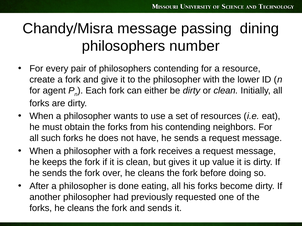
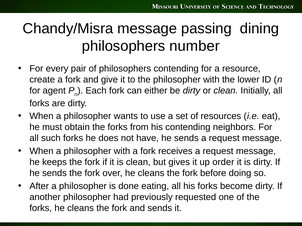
value: value -> order
